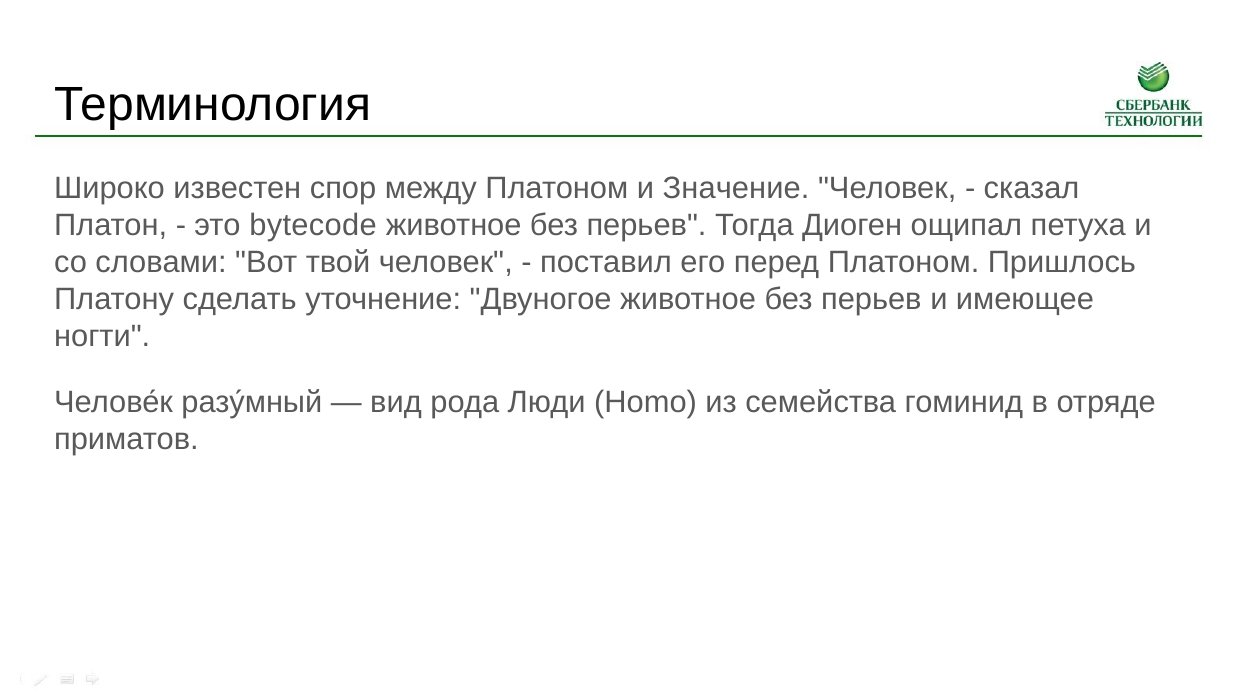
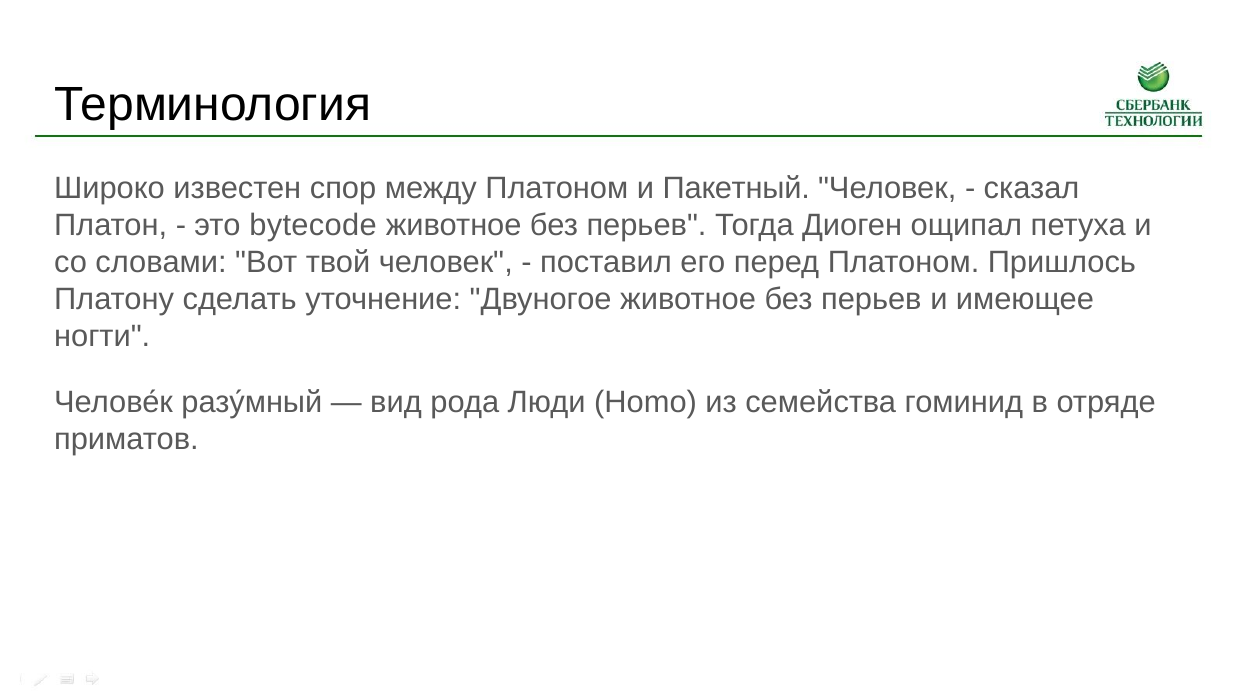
Значение: Значение -> Пакетный
